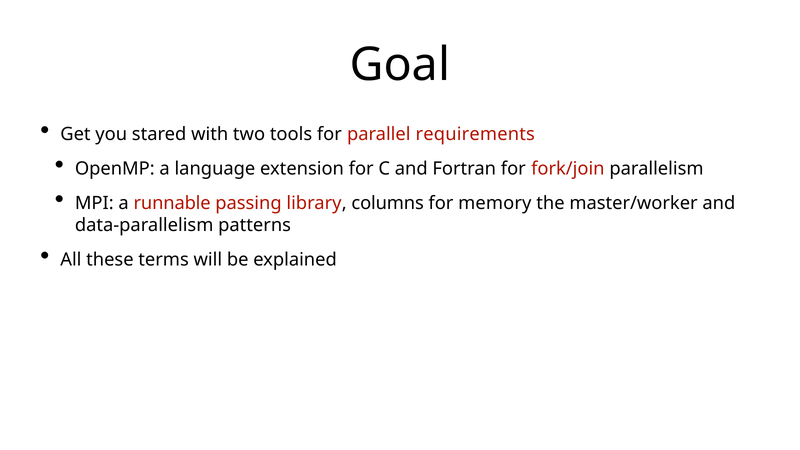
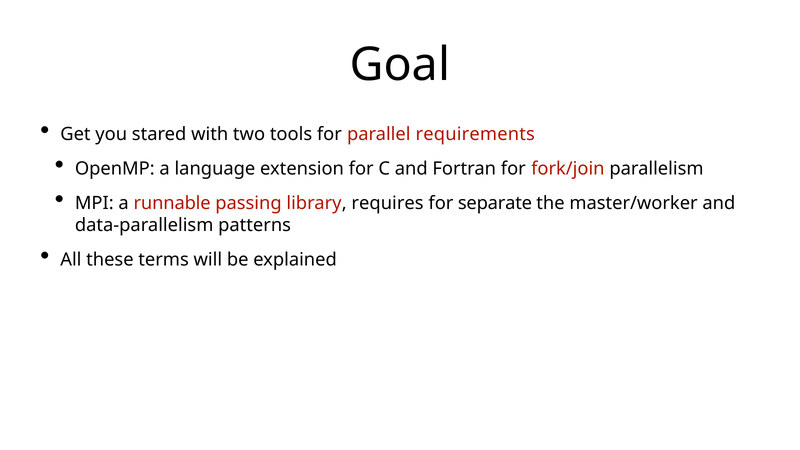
columns: columns -> requires
memory: memory -> separate
